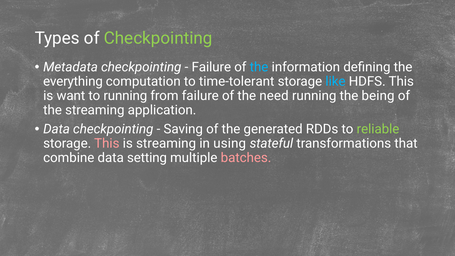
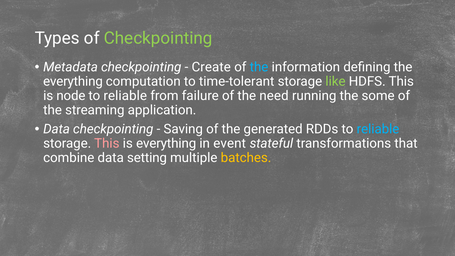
Failure at (211, 67): Failure -> Create
like colour: light blue -> light green
want: want -> node
running at (125, 96): running -> reliable
being: being -> some
reliable at (378, 129) colour: light green -> light blue
is streaming: streaming -> everything
using: using -> event
batches colour: pink -> yellow
